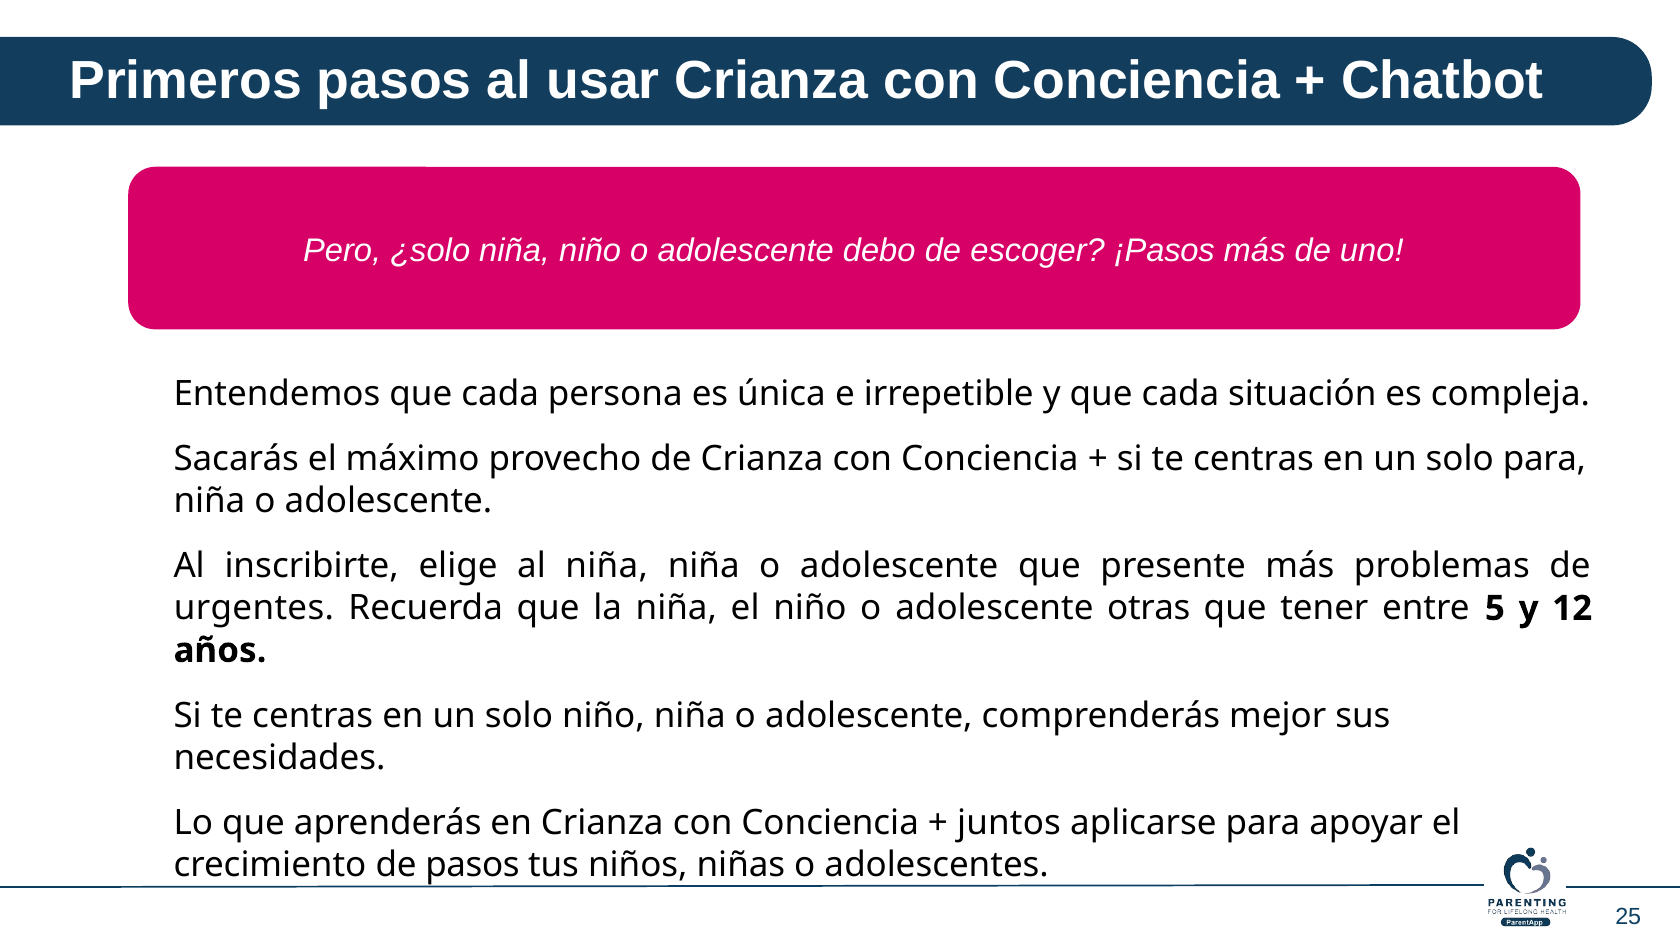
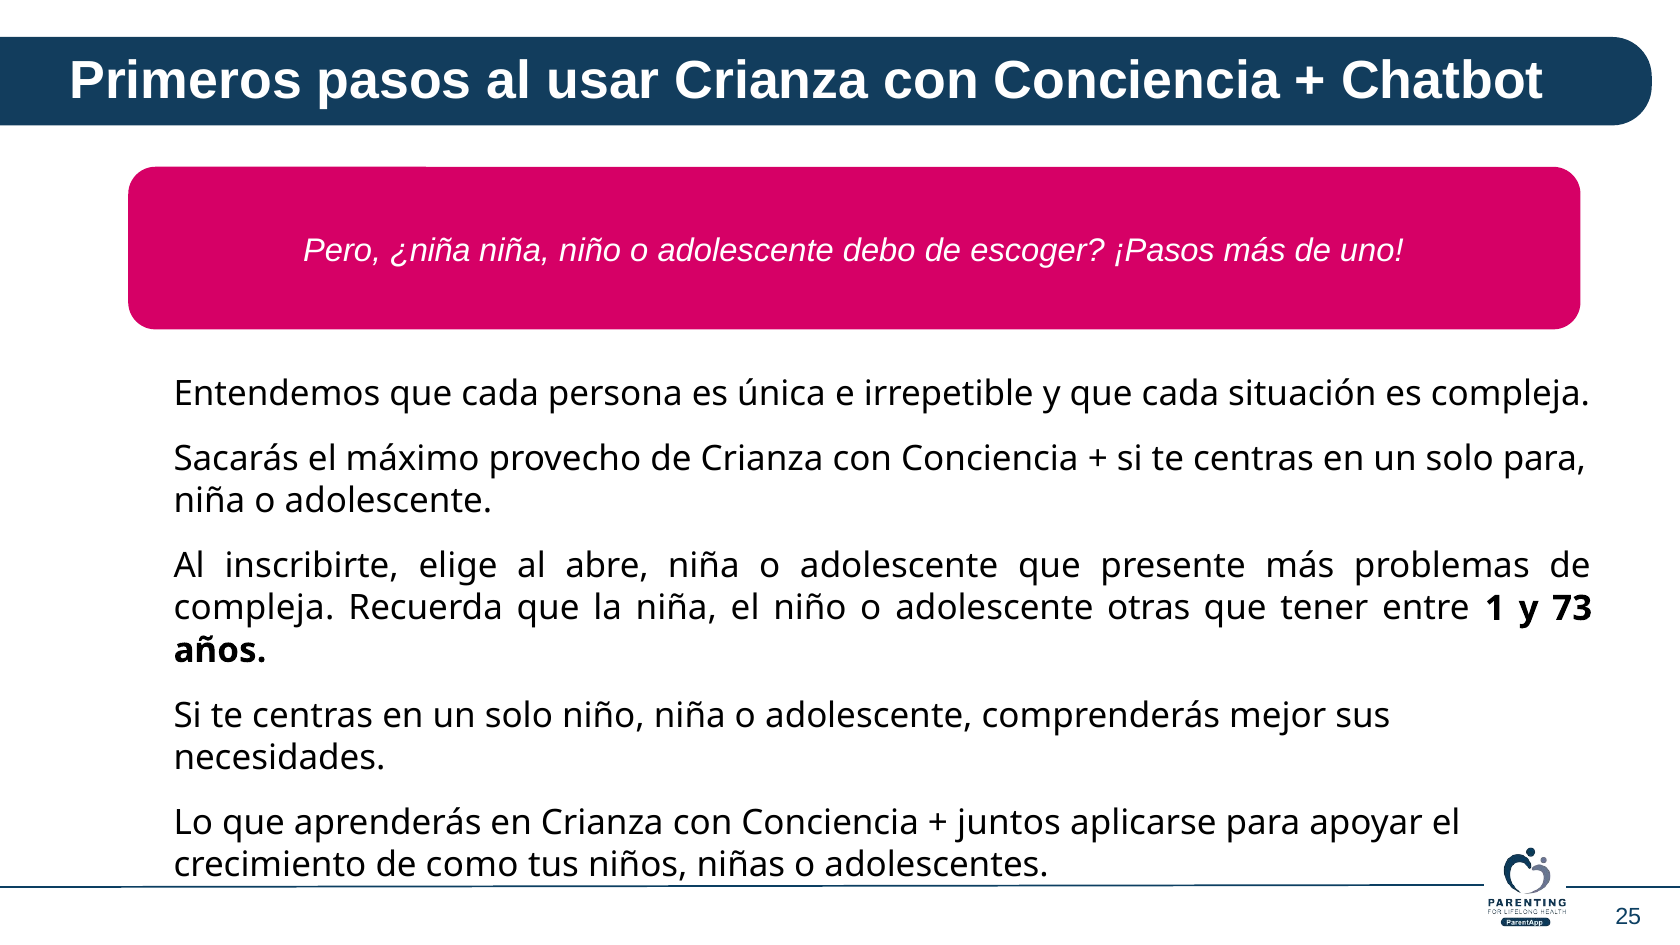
¿solo: ¿solo -> ¿niña
al niña: niña -> abre
urgentes at (254, 608): urgentes -> compleja
5: 5 -> 1
12: 12 -> 73
de pasos: pasos -> como
